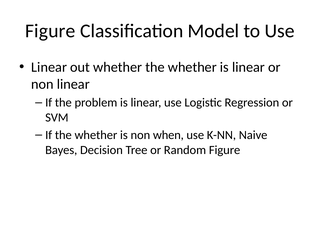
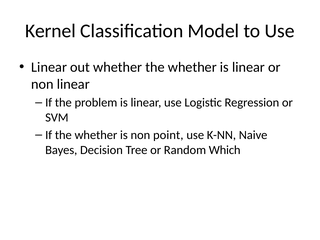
Figure at (50, 31): Figure -> Kernel
when: when -> point
Random Figure: Figure -> Which
